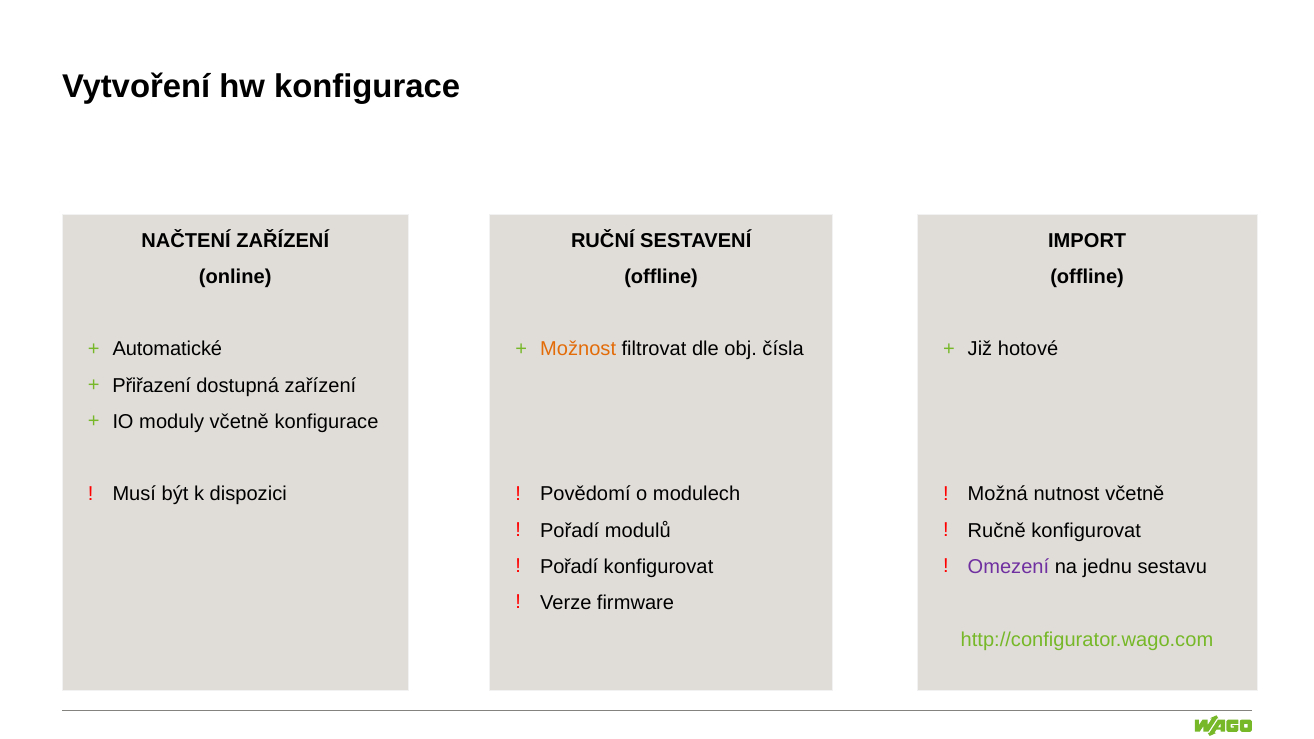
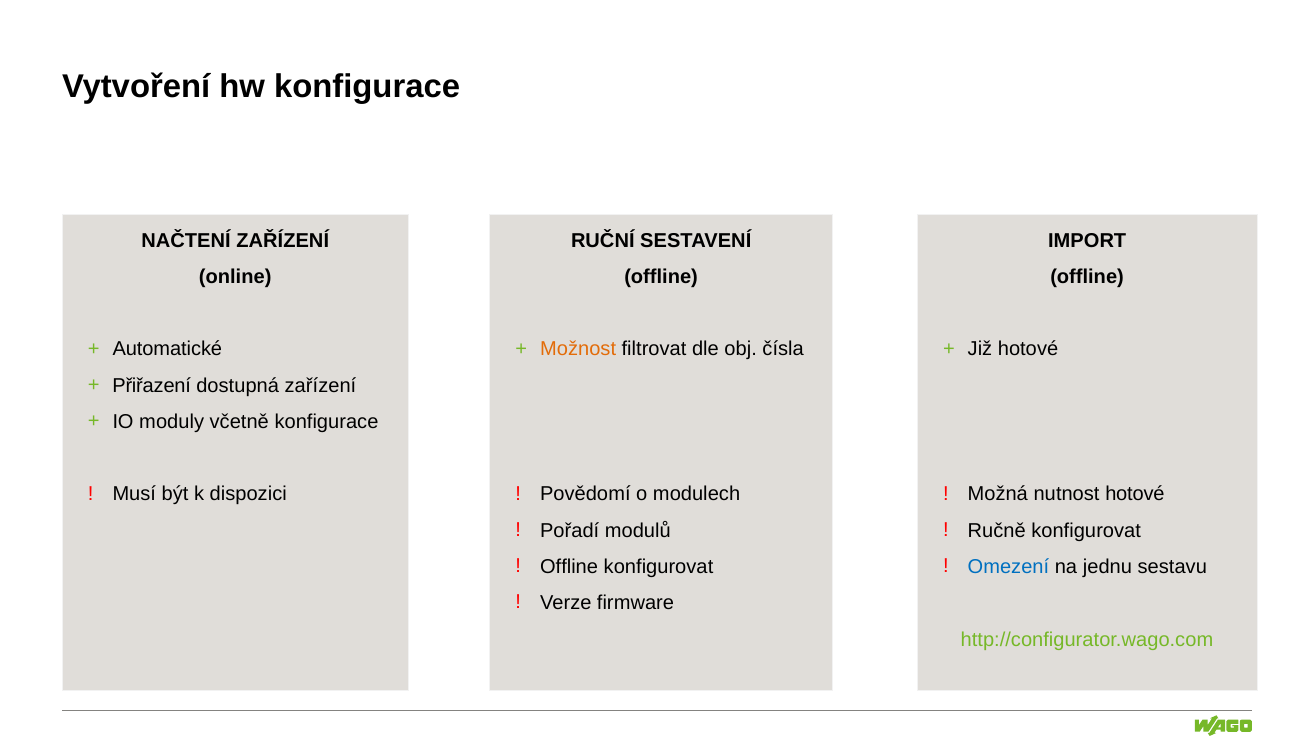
nutnost včetně: včetně -> hotové
Pořadí at (569, 567): Pořadí -> Offline
Omezení colour: purple -> blue
